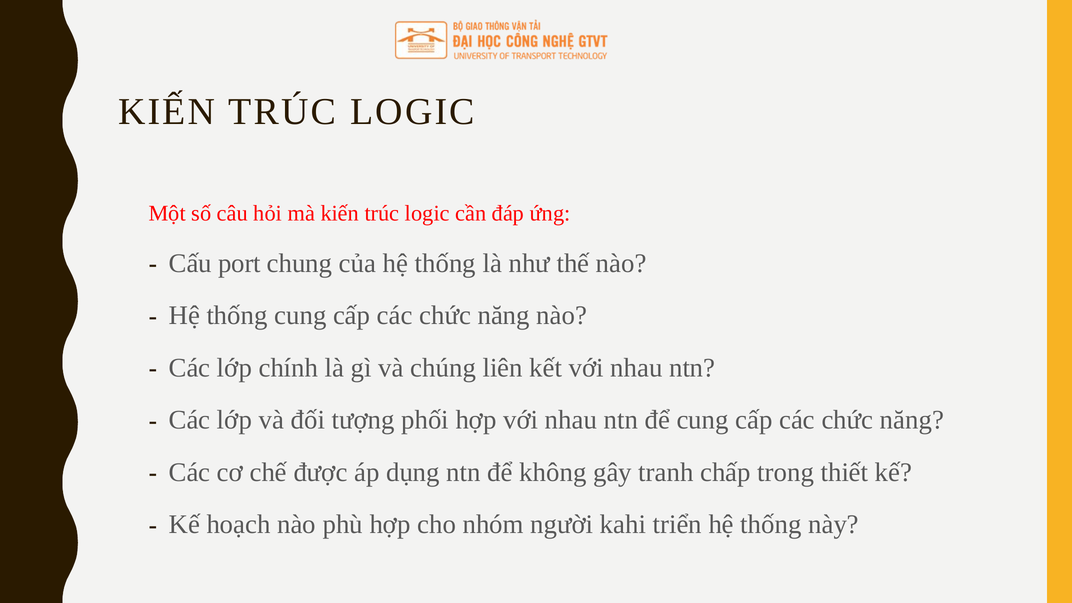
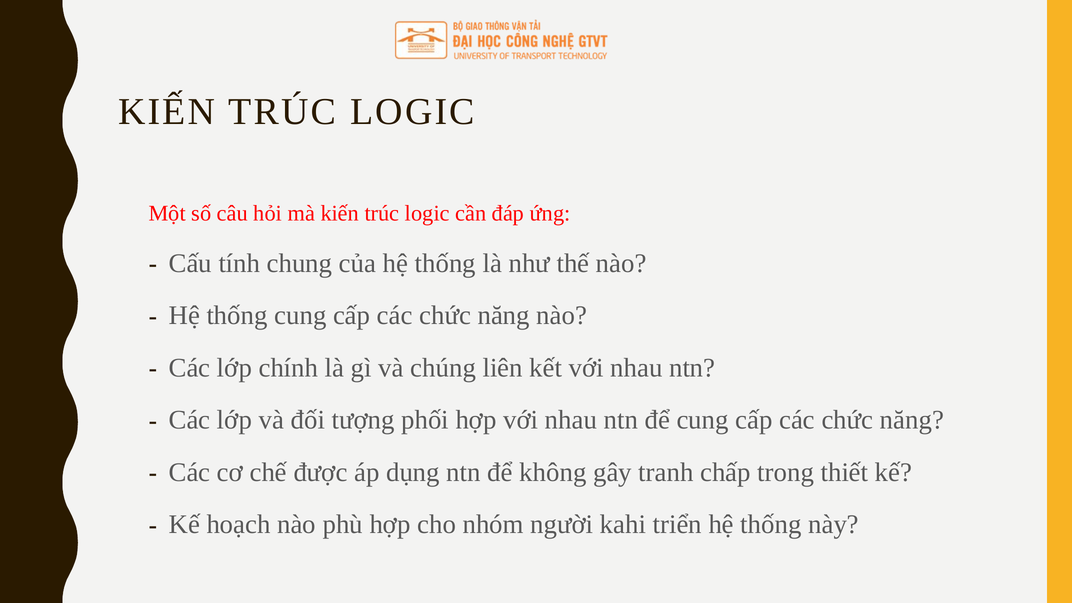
port: port -> tính
